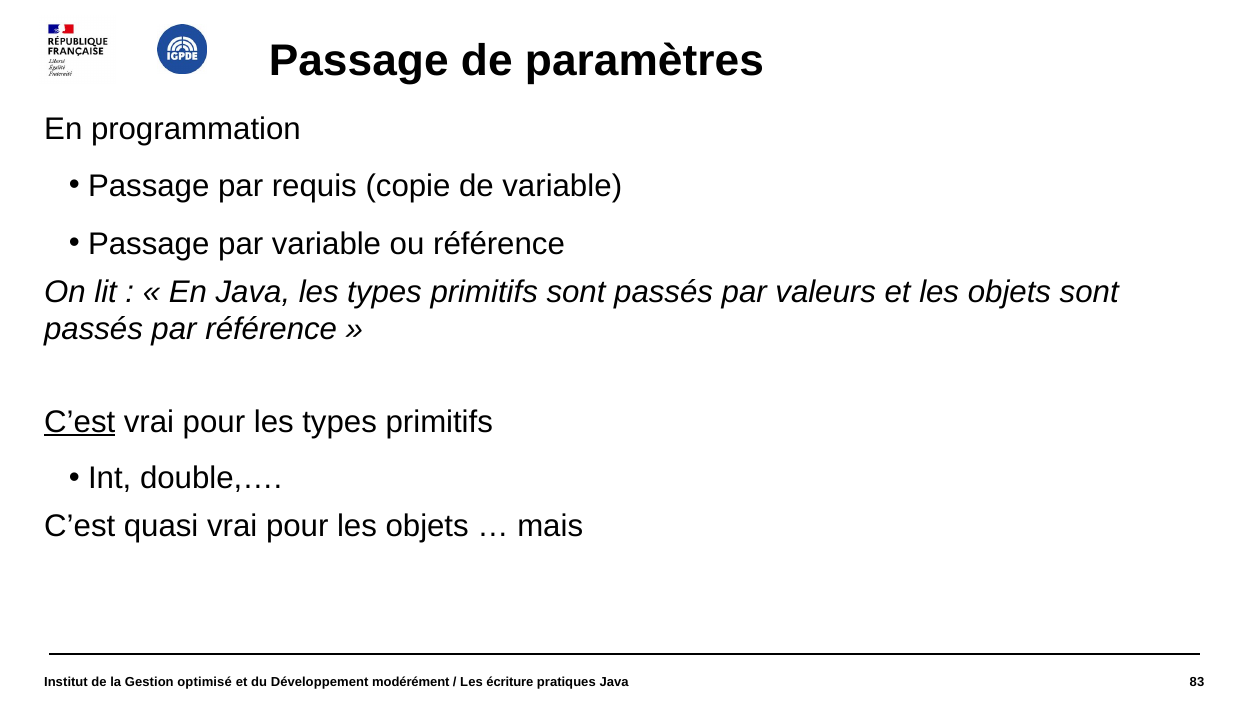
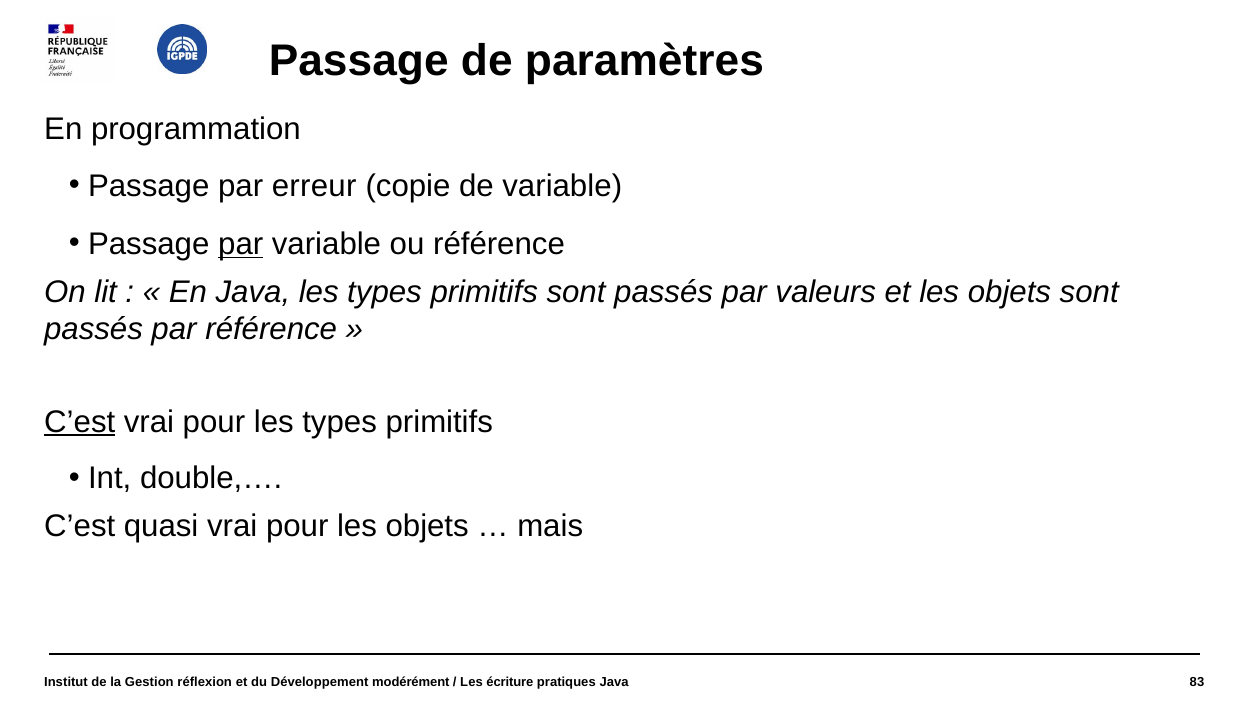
requis: requis -> erreur
par at (241, 244) underline: none -> present
optimisé: optimisé -> réflexion
